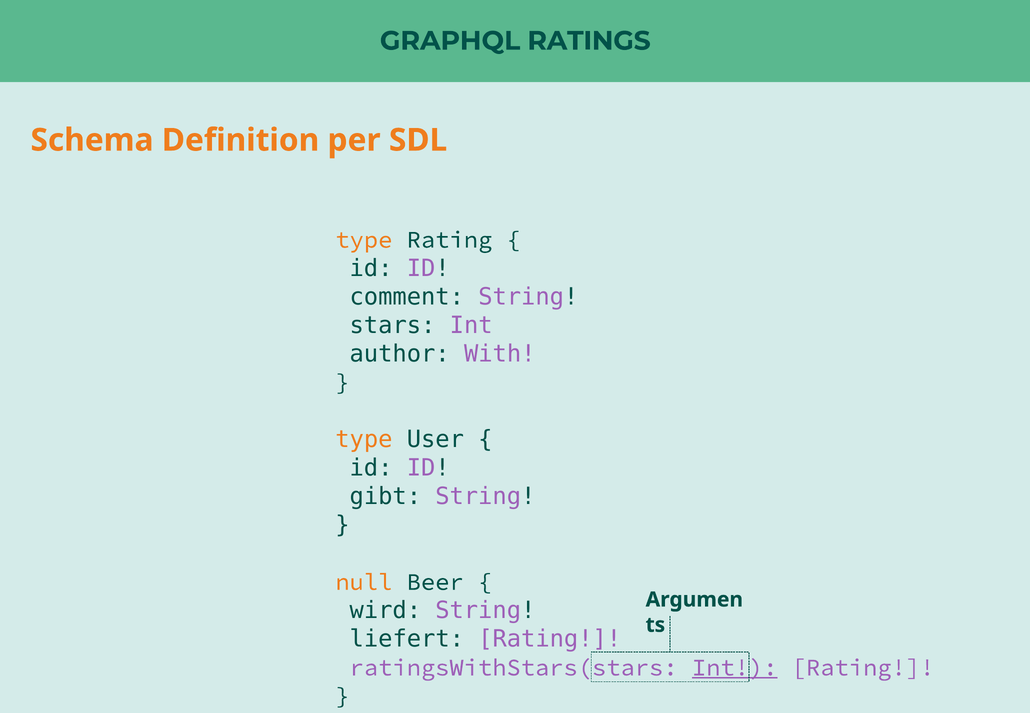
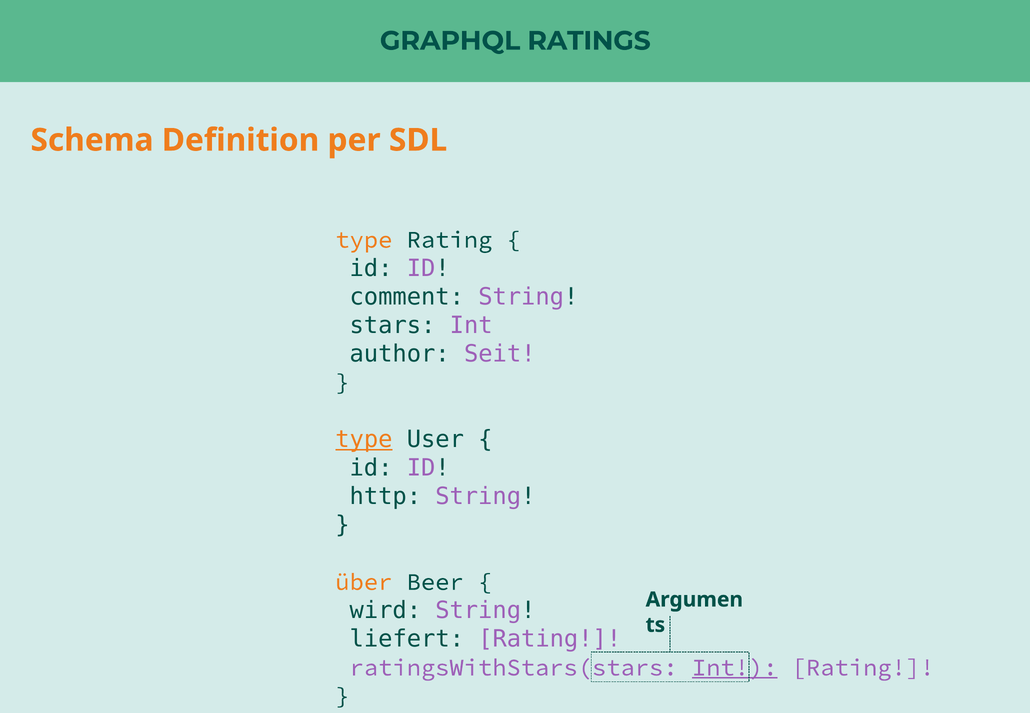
With: With -> Seit
type at (364, 439) underline: none -> present
gibt: gibt -> http
null: null -> über
